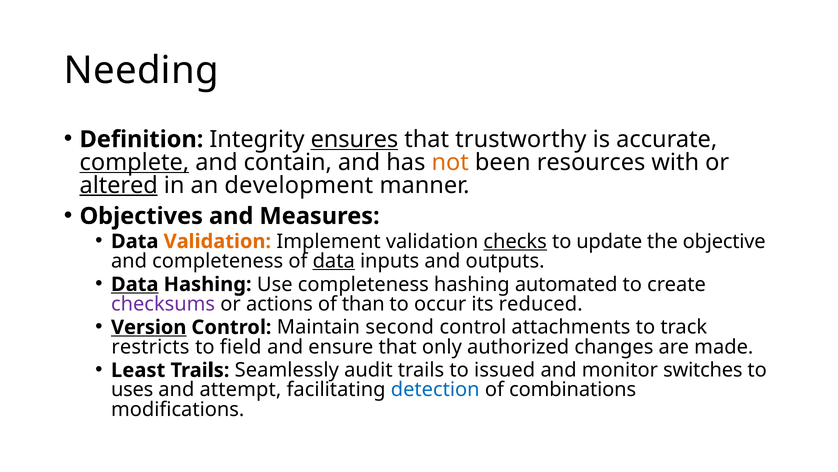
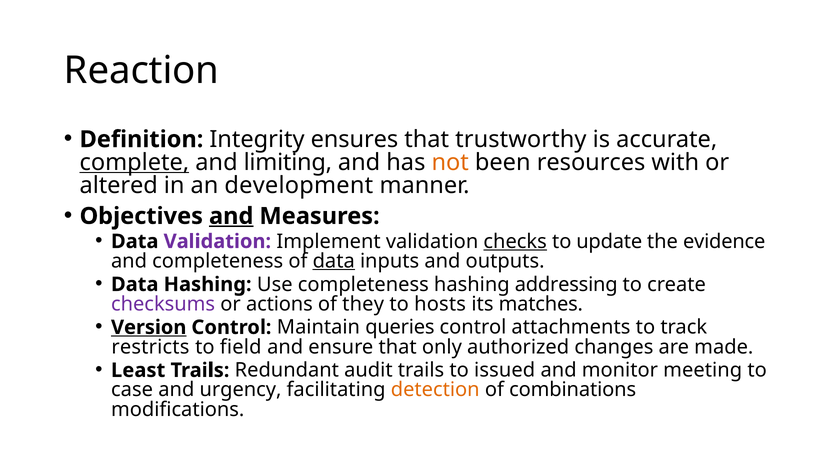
Needing: Needing -> Reaction
ensures underline: present -> none
contain: contain -> limiting
altered underline: present -> none
and at (231, 216) underline: none -> present
Validation at (217, 241) colour: orange -> purple
objective: objective -> evidence
Data at (135, 284) underline: present -> none
automated: automated -> addressing
than: than -> they
occur: occur -> hosts
reduced: reduced -> matches
second: second -> queries
Seamlessly: Seamlessly -> Redundant
switches: switches -> meeting
uses: uses -> case
attempt: attempt -> urgency
detection colour: blue -> orange
